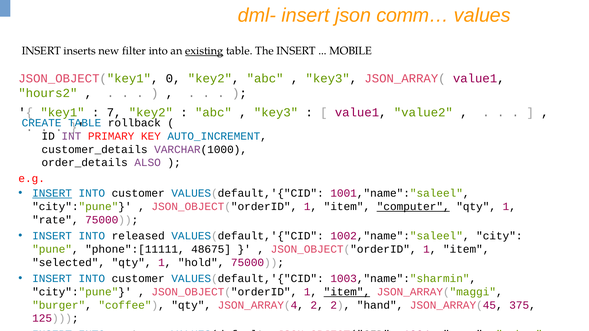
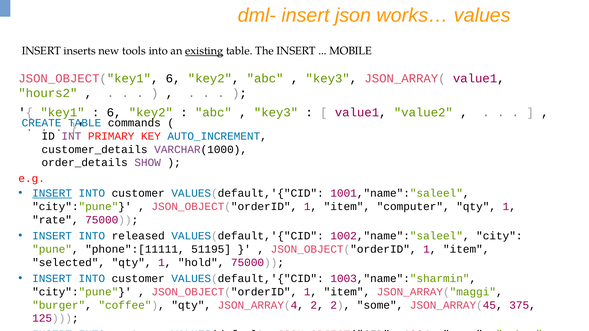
comm…: comm… -> works…
filter: filter -> tools
JSON_OBJECT("key1 0: 0 -> 6
7 at (114, 113): 7 -> 6
rollback: rollback -> commands
ALSO: ALSO -> SHOW
computer underline: present -> none
48675: 48675 -> 51195
item at (347, 292) underline: present -> none
hand: hand -> some
